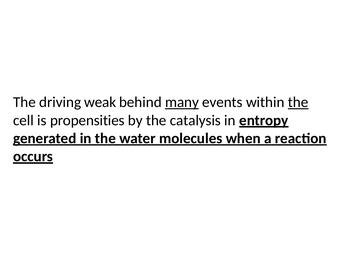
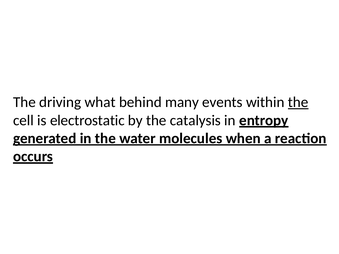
weak: weak -> what
many underline: present -> none
propensities: propensities -> electrostatic
